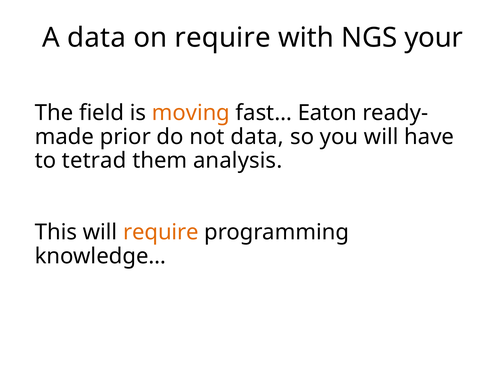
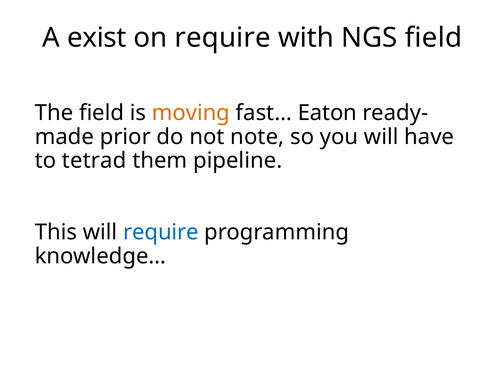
A data: data -> exist
NGS your: your -> field
not data: data -> note
analysis: analysis -> pipeline
require at (161, 233) colour: orange -> blue
